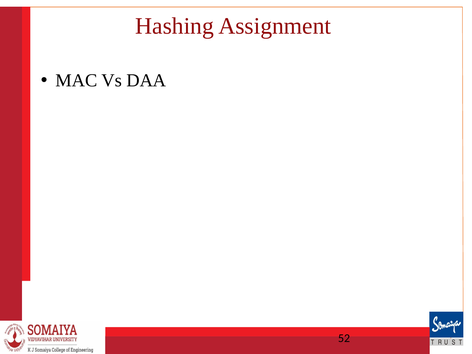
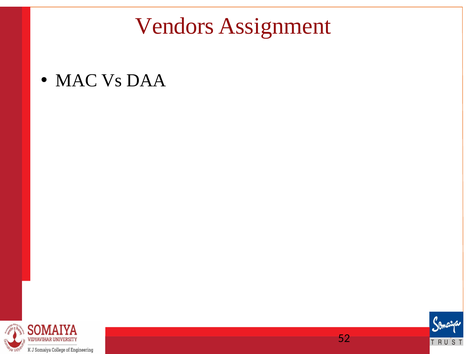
Hashing: Hashing -> Vendors
